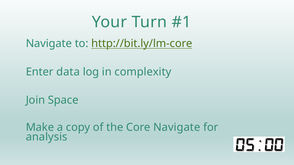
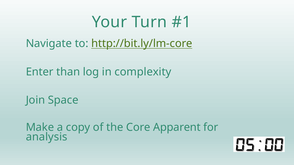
data: data -> than
Core Navigate: Navigate -> Apparent
